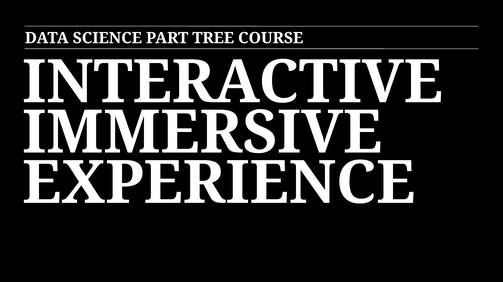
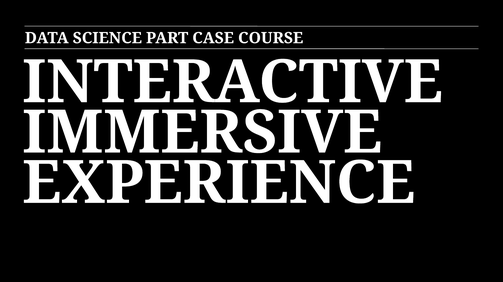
TREE: TREE -> CASE
